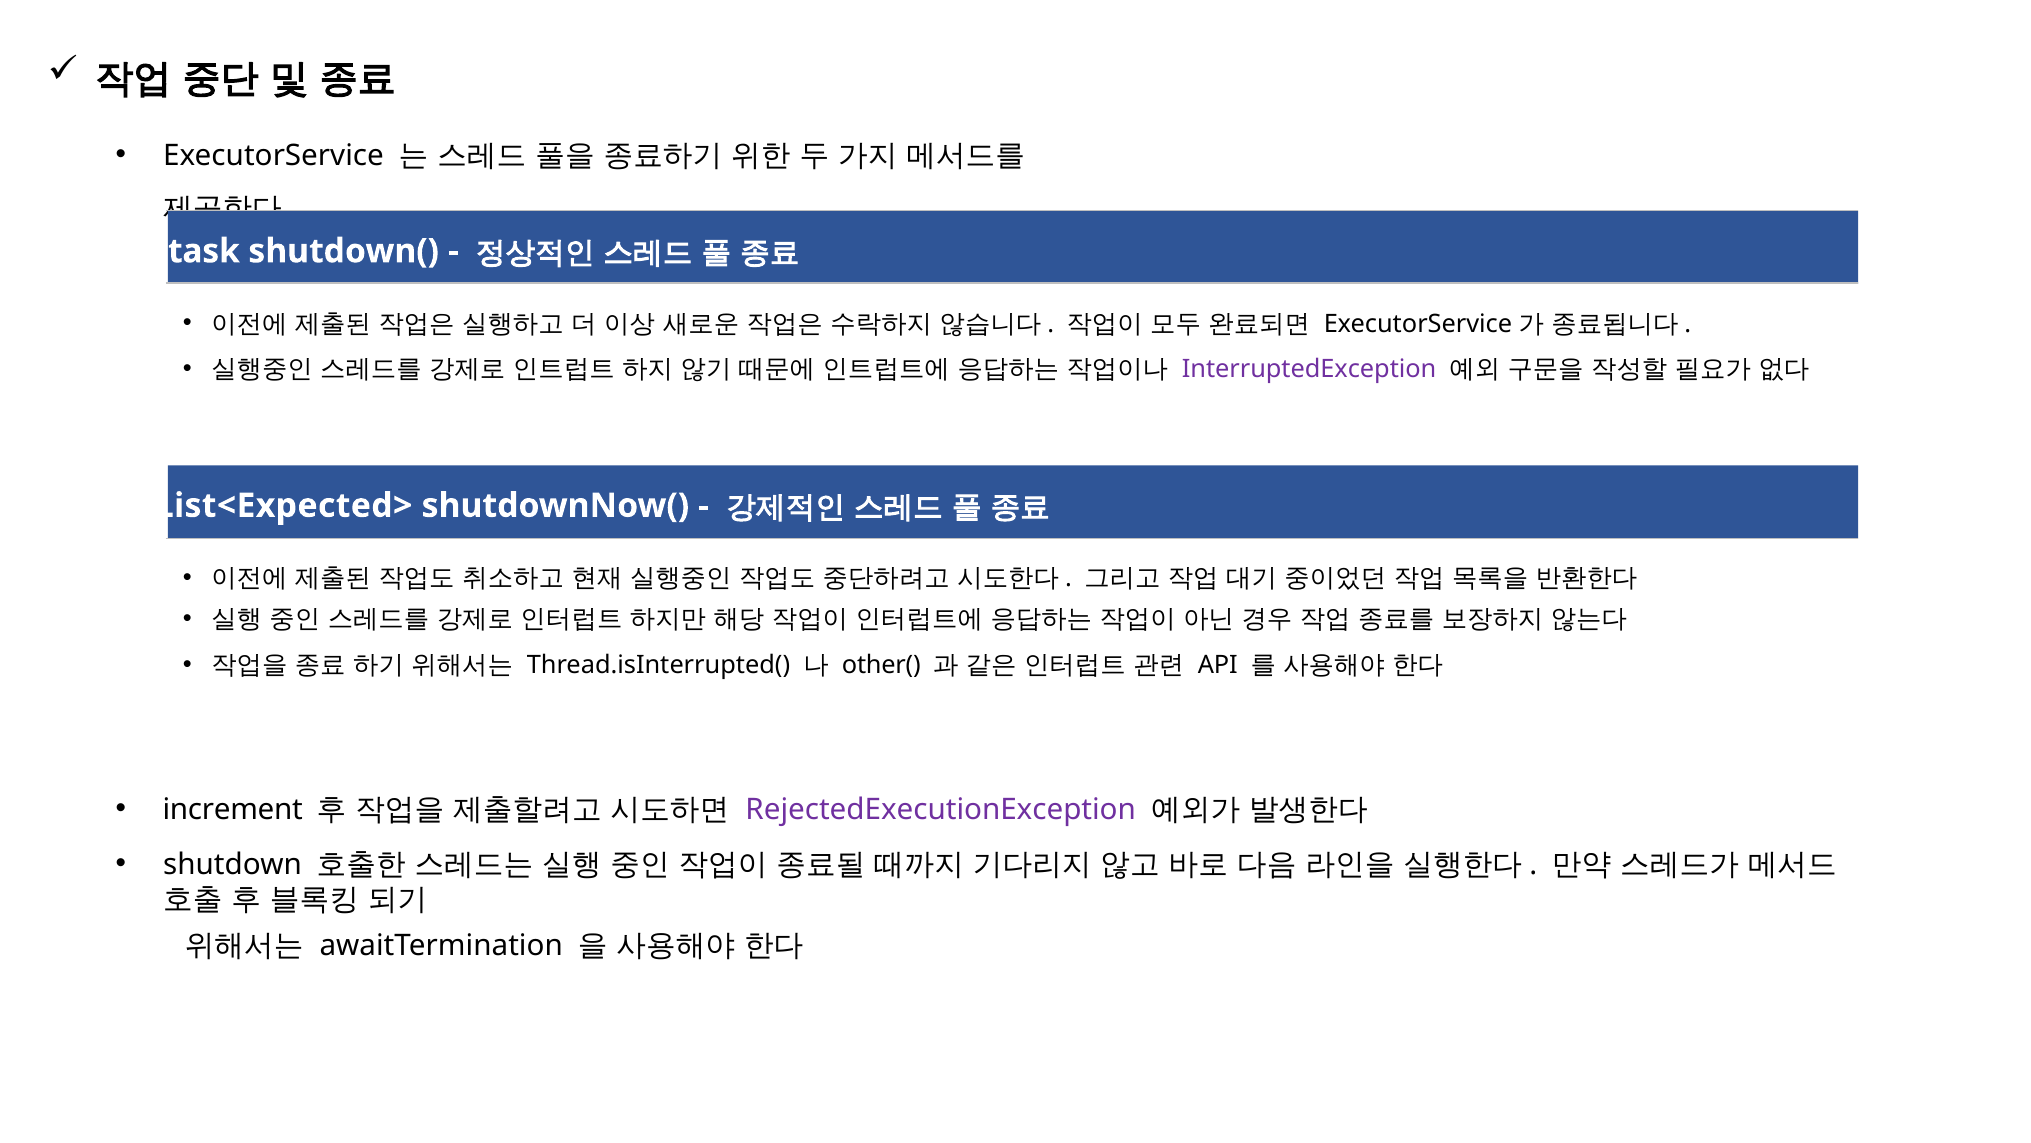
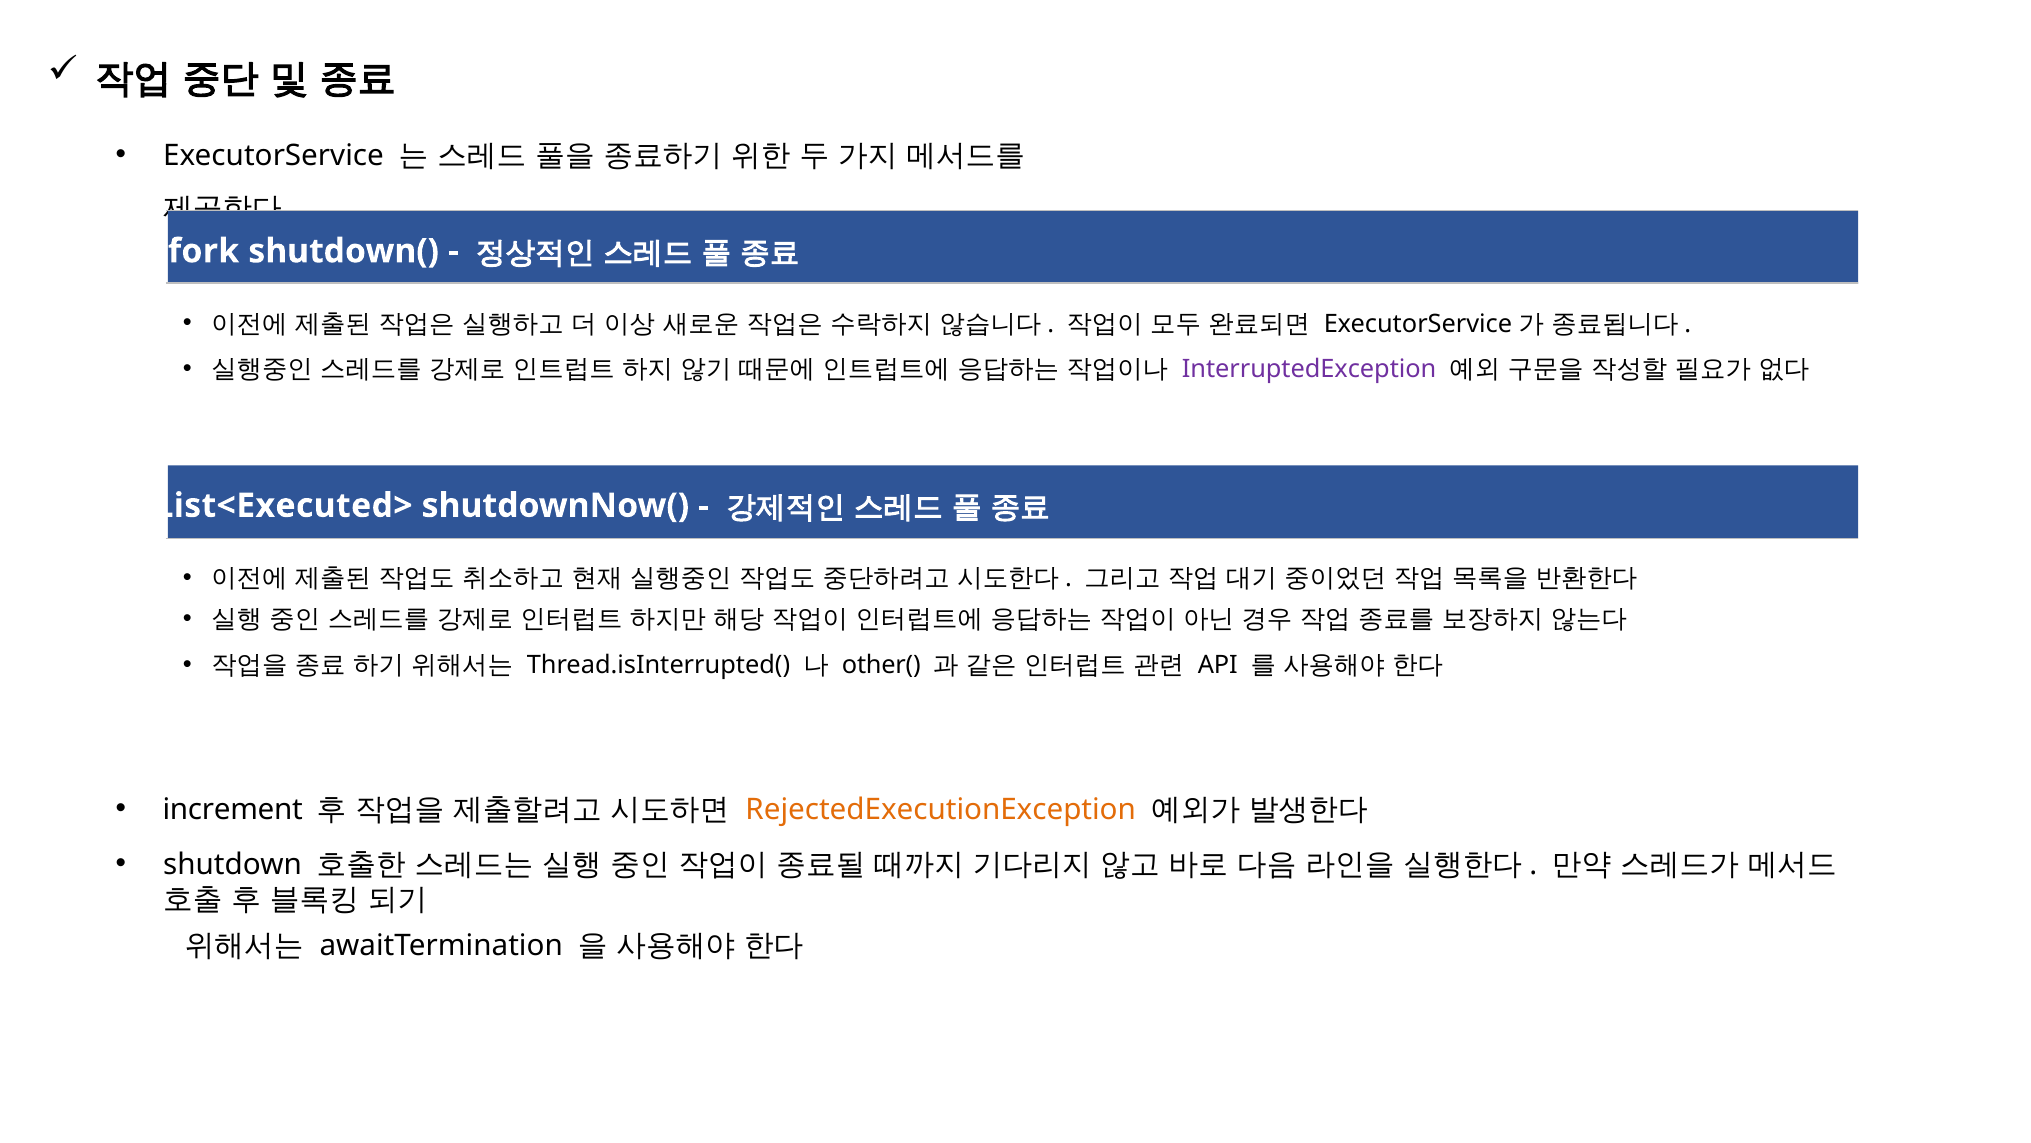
task: task -> fork
List<Expected>: List<Expected> -> List<Executed>
RejectedExecutionException colour: purple -> orange
